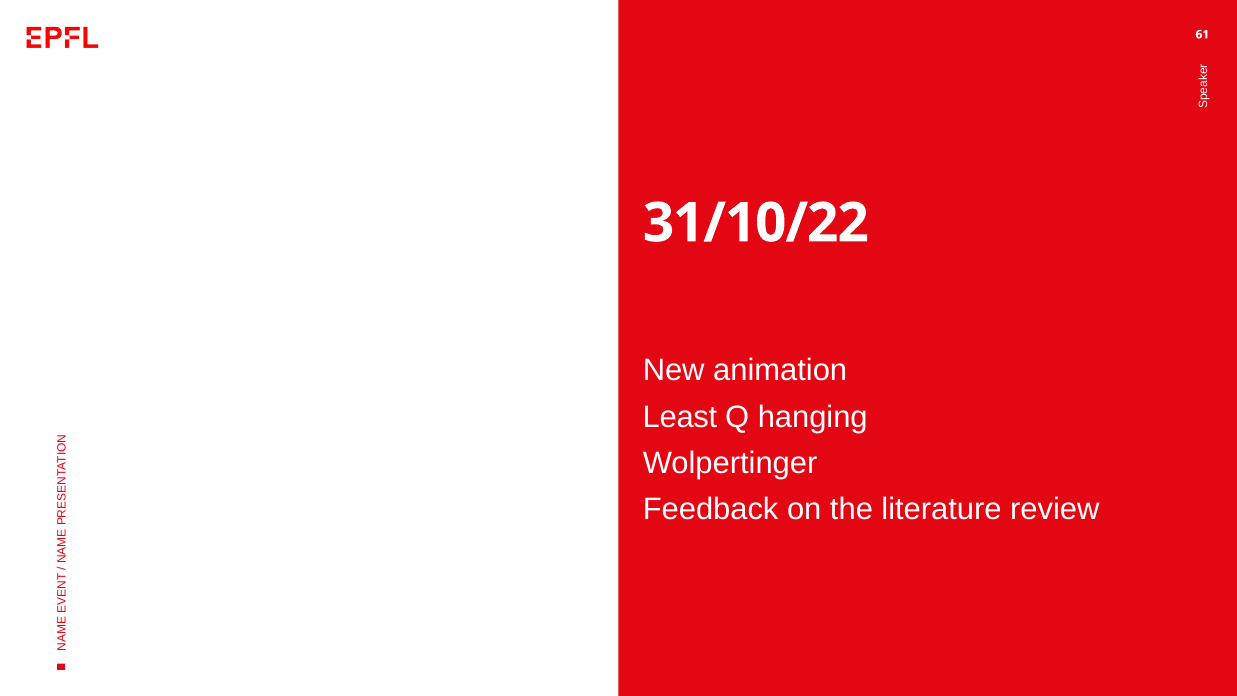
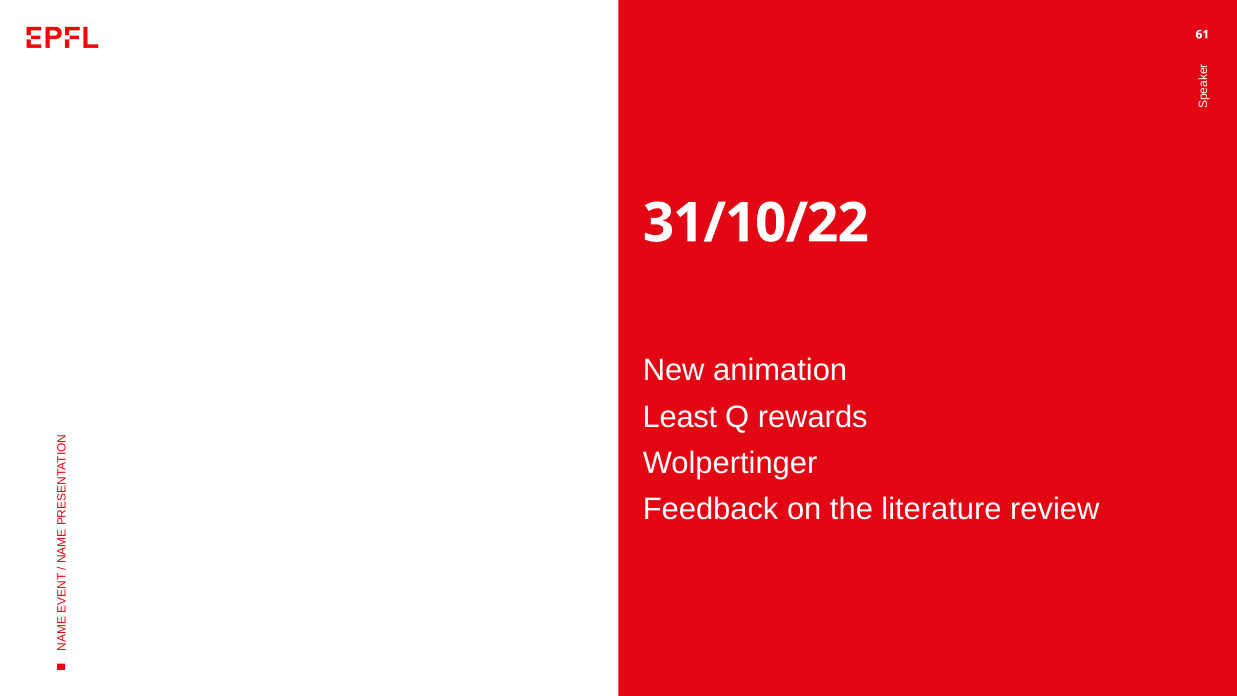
hanging: hanging -> rewards
